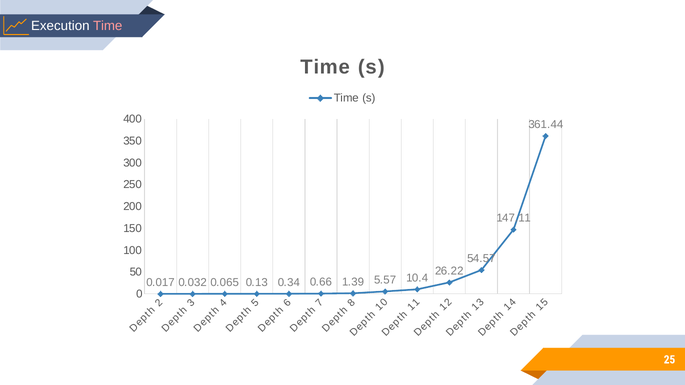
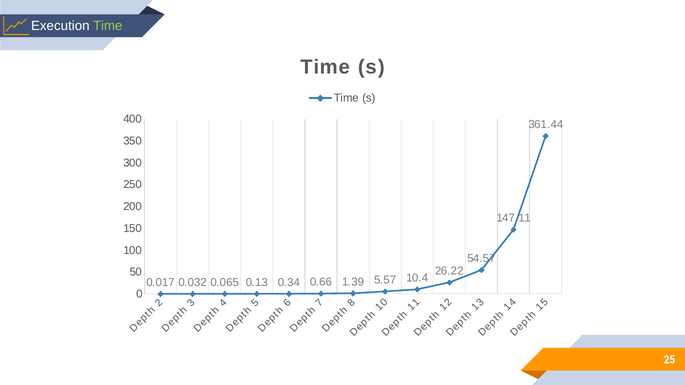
Time at (108, 26) colour: pink -> light green
